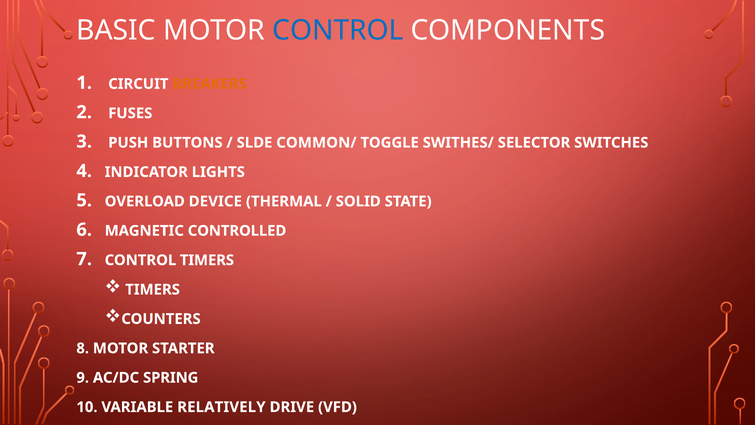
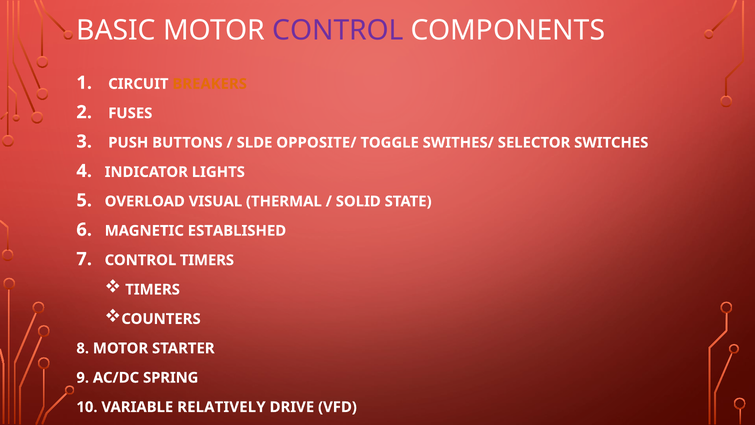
CONTROL at (338, 31) colour: blue -> purple
COMMON/: COMMON/ -> OPPOSITE/
DEVICE: DEVICE -> VISUAL
CONTROLLED: CONTROLLED -> ESTABLISHED
